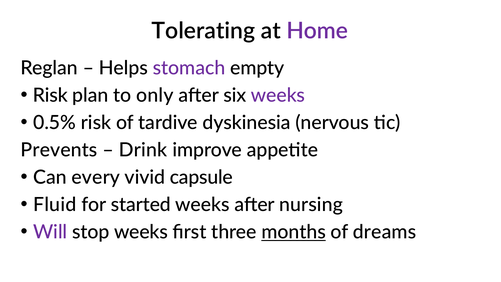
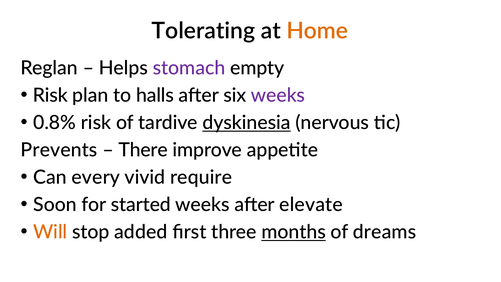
Home colour: purple -> orange
only: only -> halls
0.5%: 0.5% -> 0.8%
dyskinesia underline: none -> present
Drink: Drink -> There
capsule: capsule -> require
Fluid: Fluid -> Soon
nursing: nursing -> elevate
Will colour: purple -> orange
stop weeks: weeks -> added
